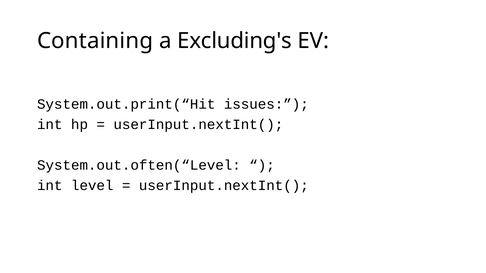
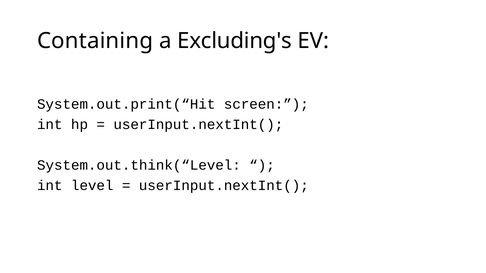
issues: issues -> screen
System.out.often(“Level: System.out.often(“Level -> System.out.think(“Level
